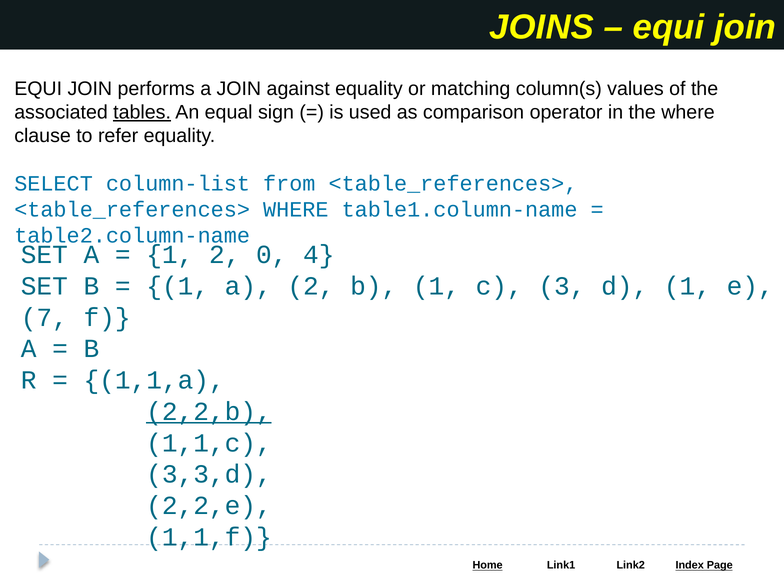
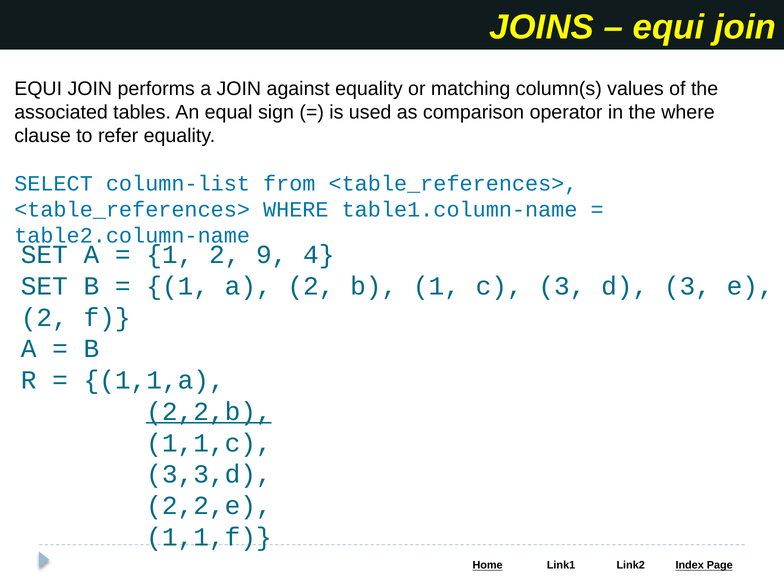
tables underline: present -> none
0: 0 -> 9
d 1: 1 -> 3
7 at (44, 318): 7 -> 2
